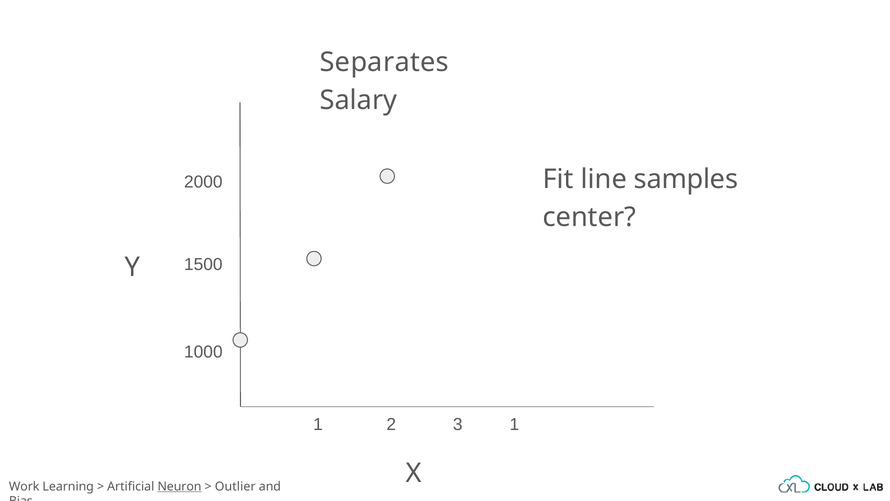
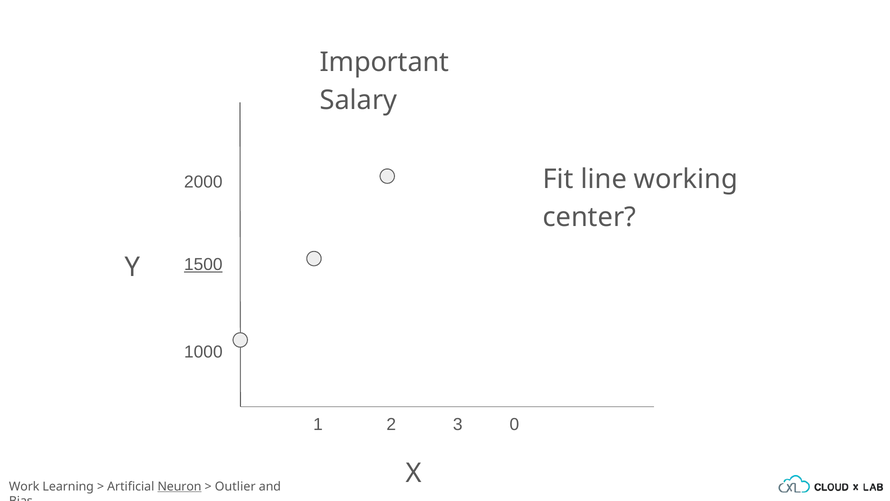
Separates: Separates -> Important
samples: samples -> working
1500 underline: none -> present
3 1: 1 -> 0
